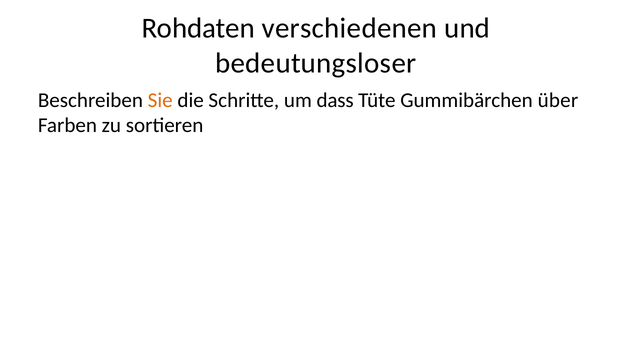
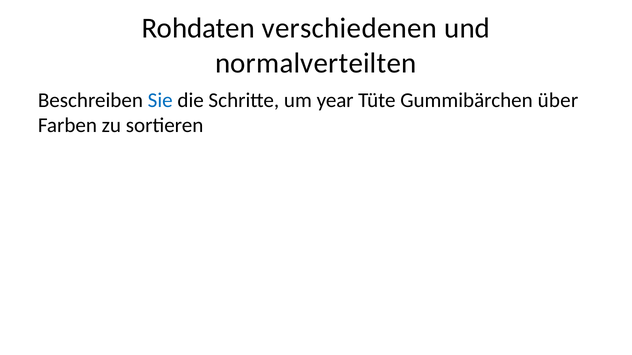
bedeutungsloser: bedeutungsloser -> normalverteilten
Sie colour: orange -> blue
dass: dass -> year
